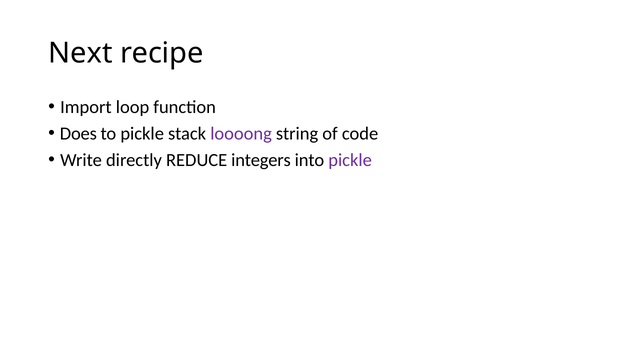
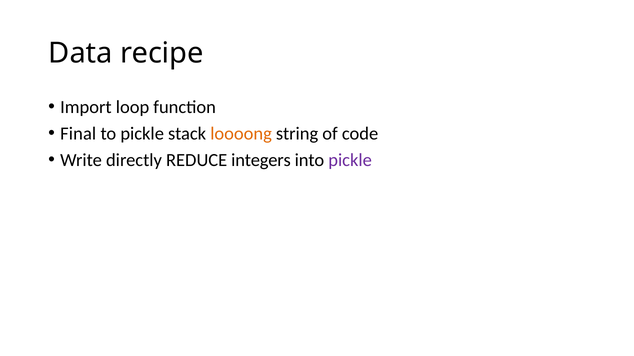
Next: Next -> Data
Does: Does -> Final
loooong colour: purple -> orange
